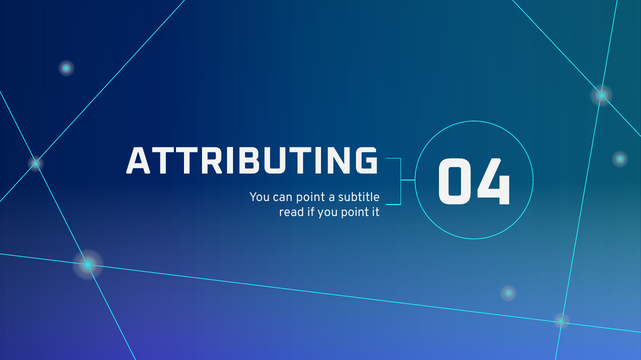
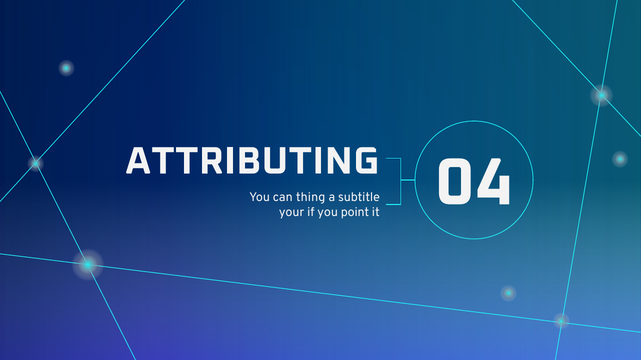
can point: point -> thing
read: read -> your
